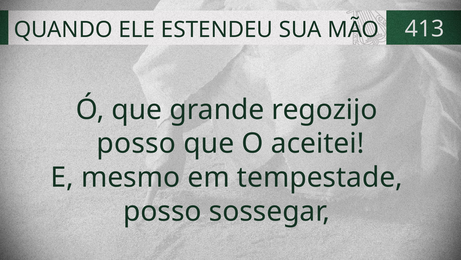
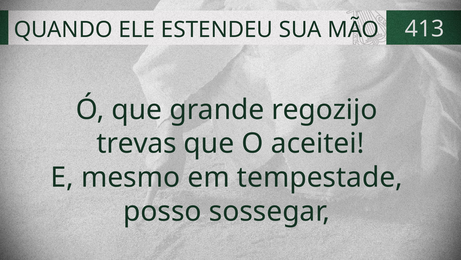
posso at (136, 143): posso -> trevas
